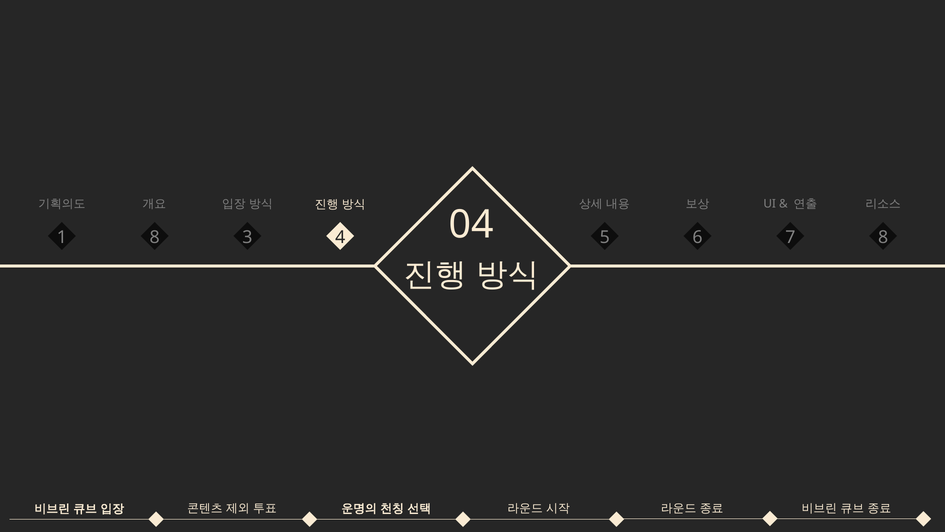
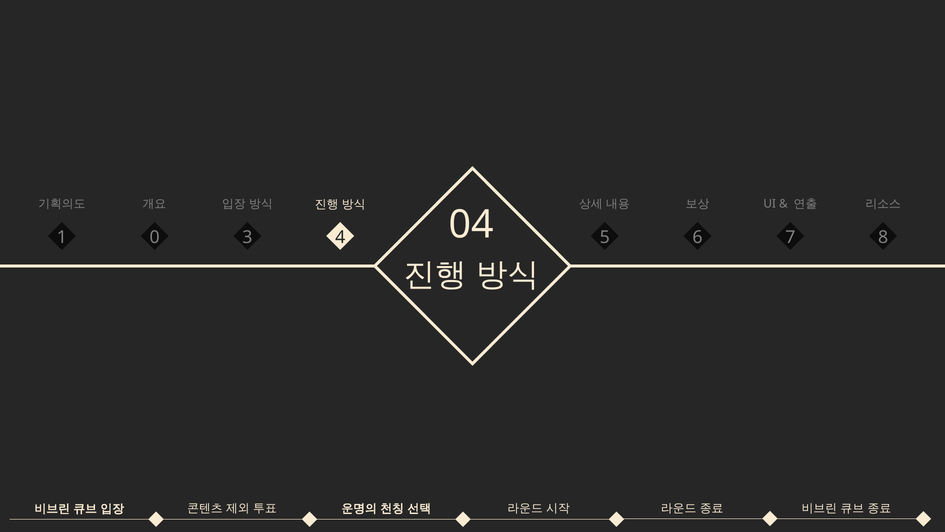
1 8: 8 -> 0
